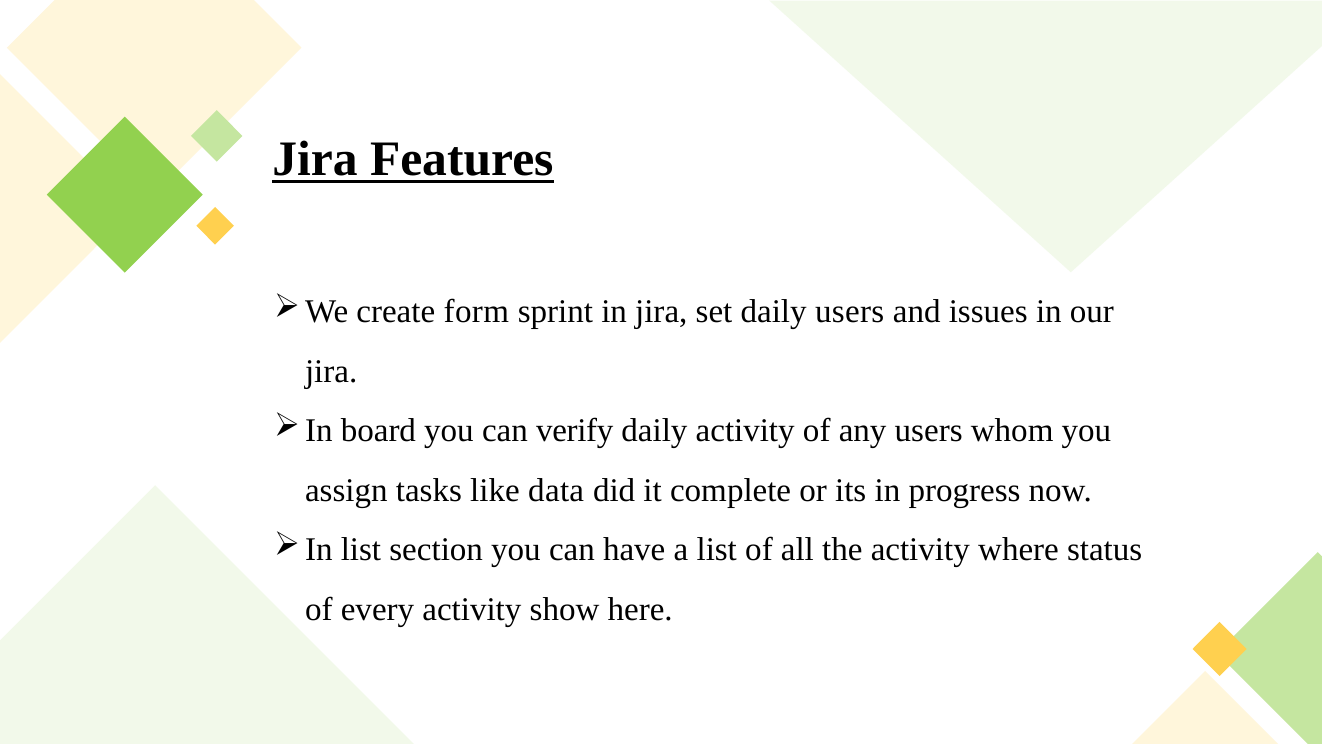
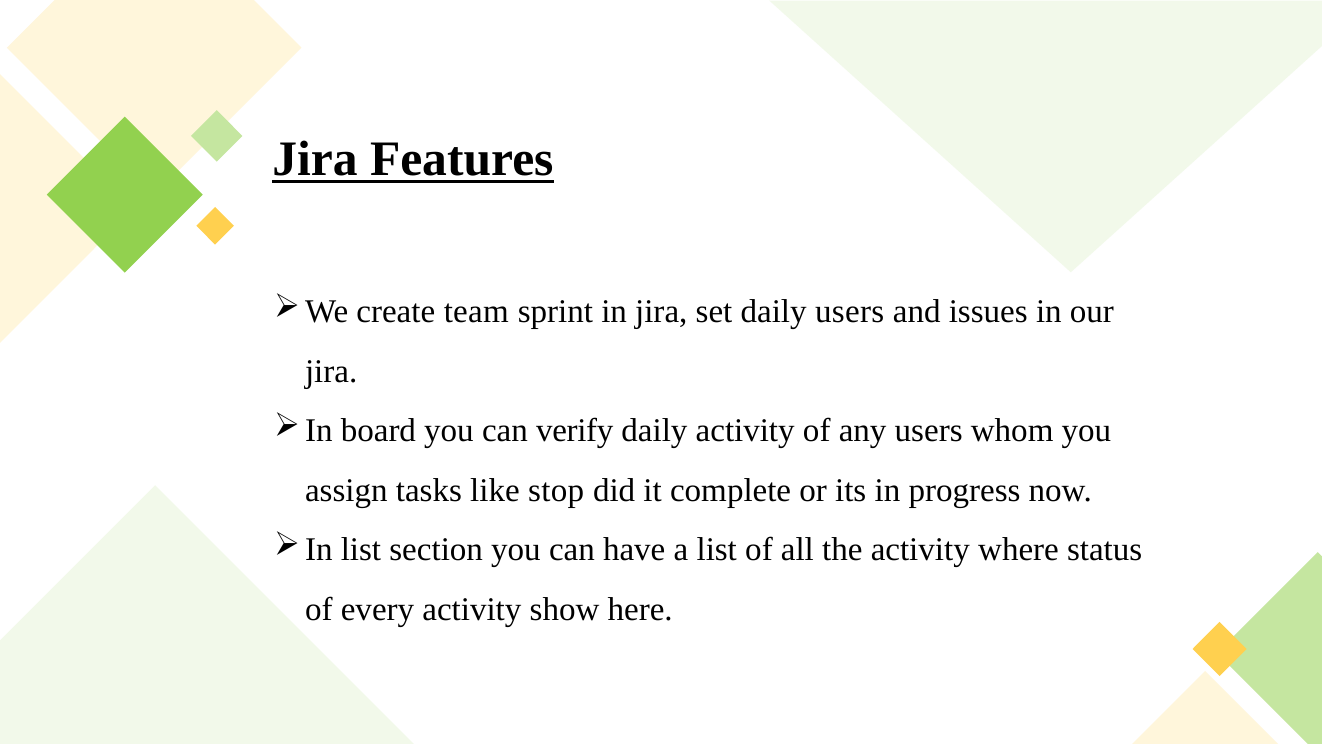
form: form -> team
data: data -> stop
